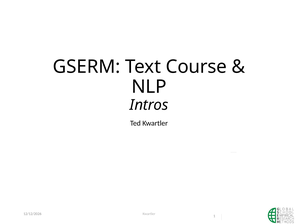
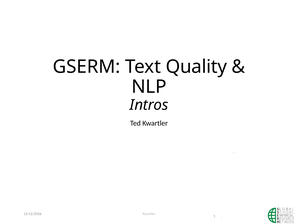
Course: Course -> Quality
